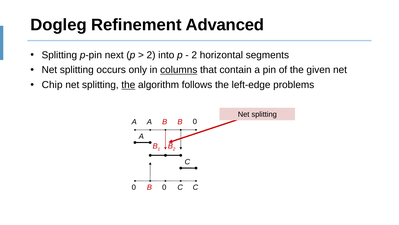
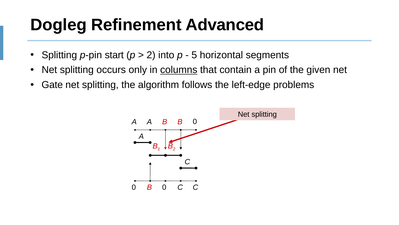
next: next -> start
2 at (194, 55): 2 -> 5
Chip: Chip -> Gate
the at (128, 85) underline: present -> none
